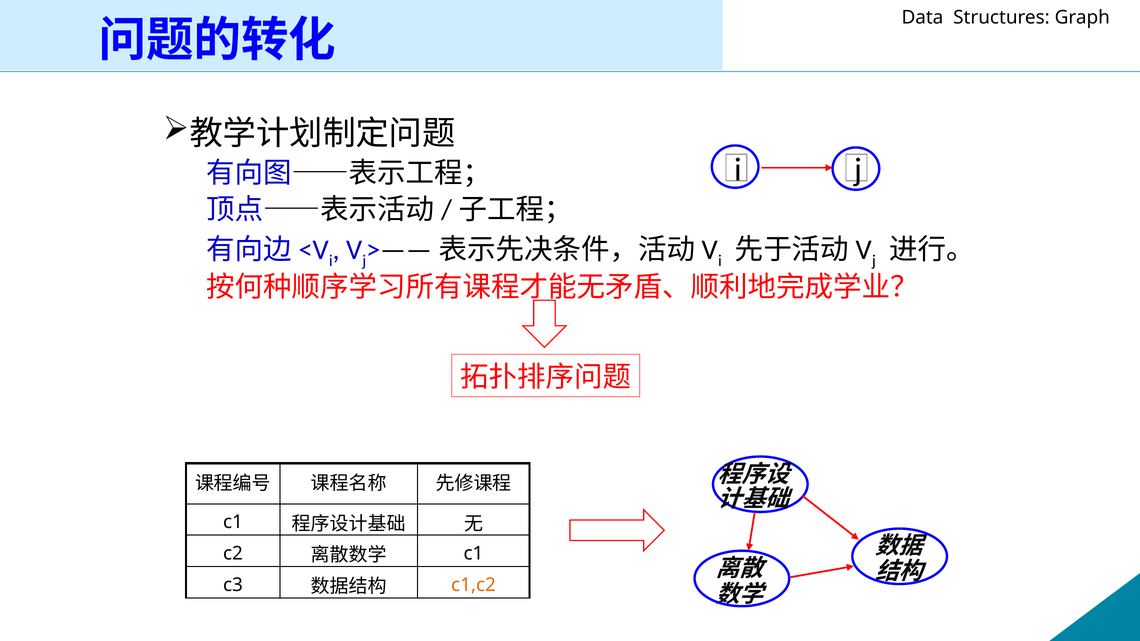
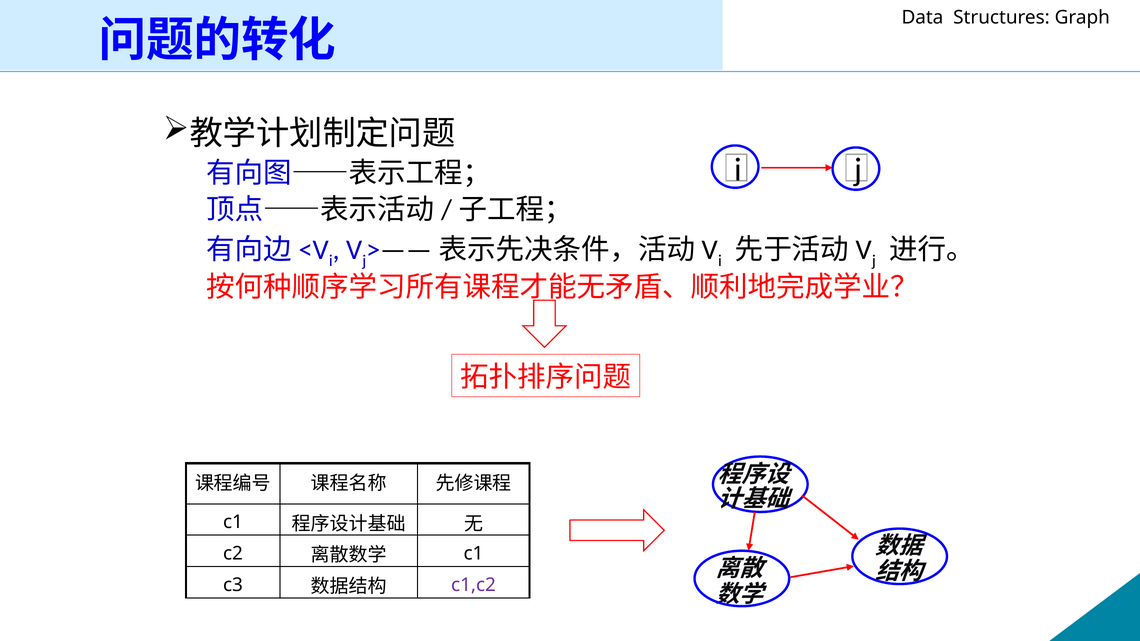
c1,c2 colour: orange -> purple
